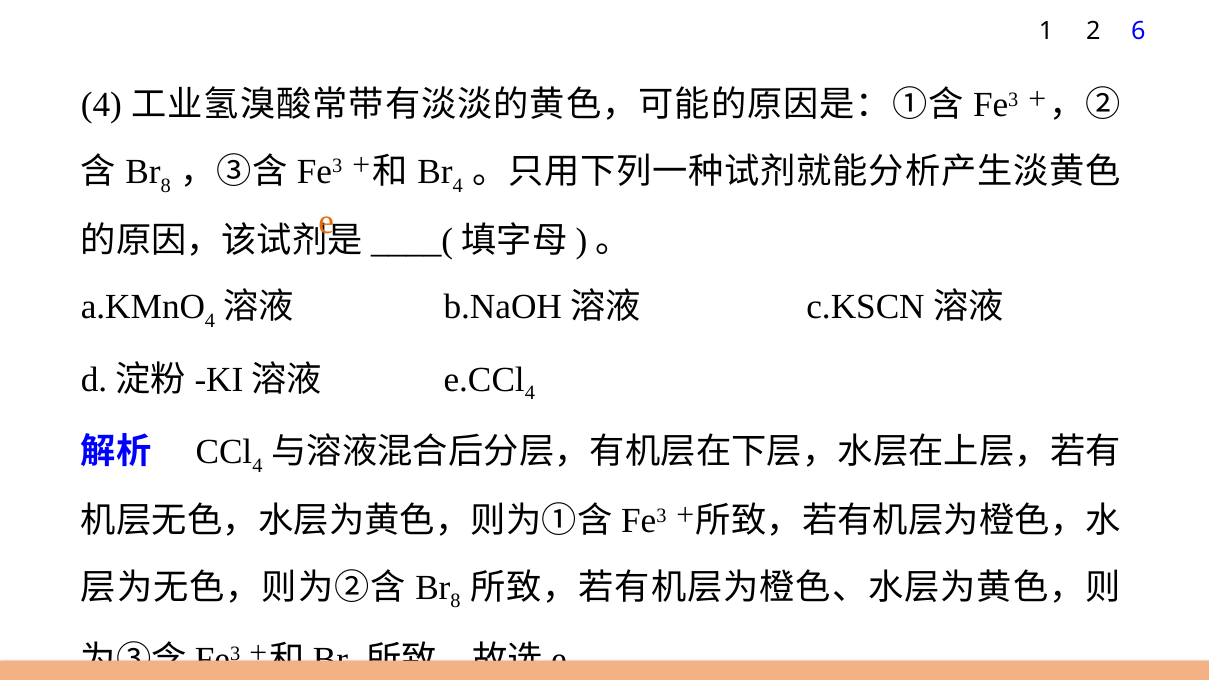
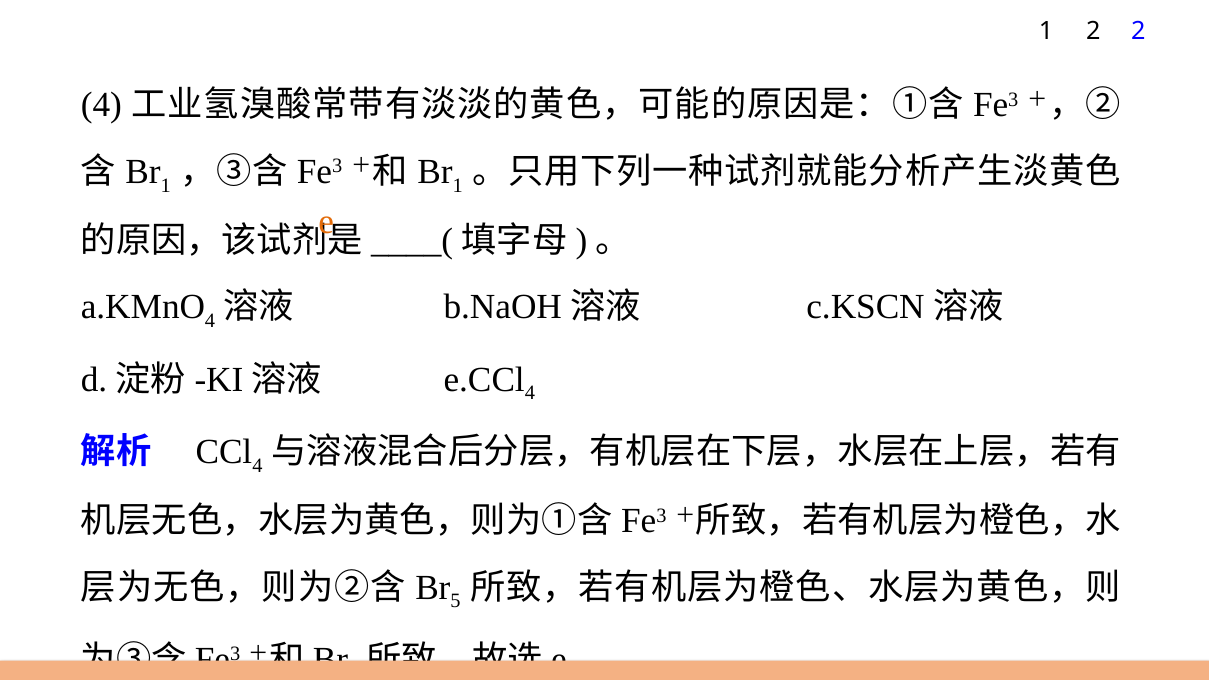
2 6: 6 -> 2
8 at (166, 185): 8 -> 1
4 at (458, 185): 4 -> 1
8 at (456, 601): 8 -> 5
